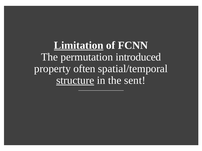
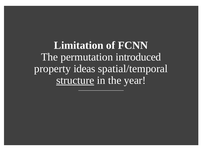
Limitation underline: present -> none
often: often -> ideas
sent: sent -> year
